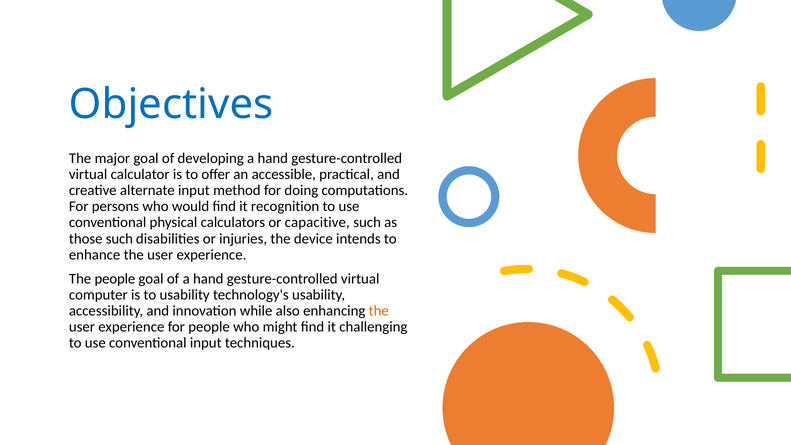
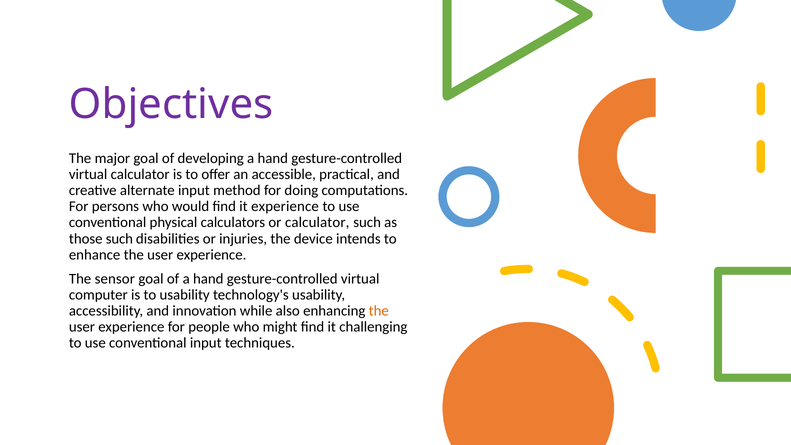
Objectives colour: blue -> purple
it recognition: recognition -> experience
or capacitive: capacitive -> calculator
The people: people -> sensor
